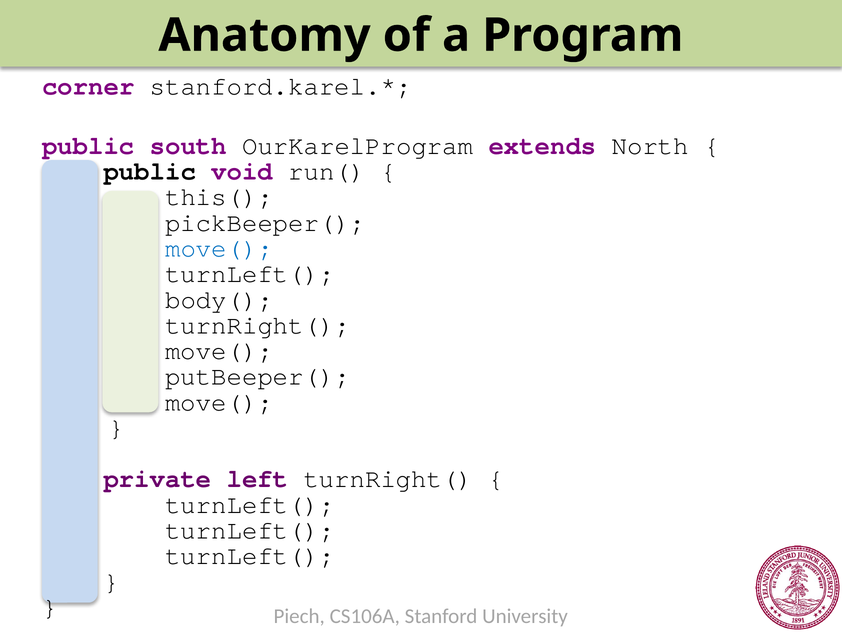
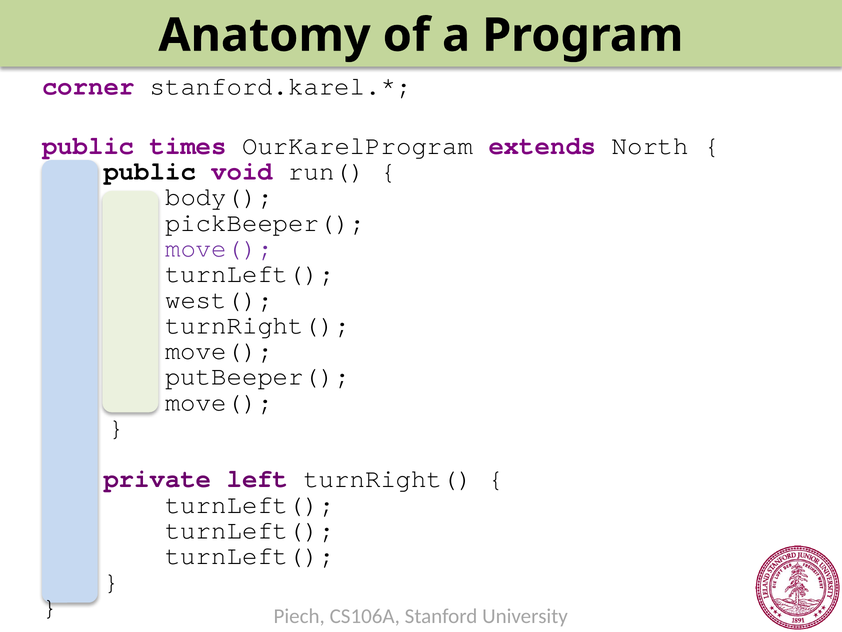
south: south -> times
this(: this( -> body(
move( at (219, 248) colour: blue -> purple
body(: body( -> west(
